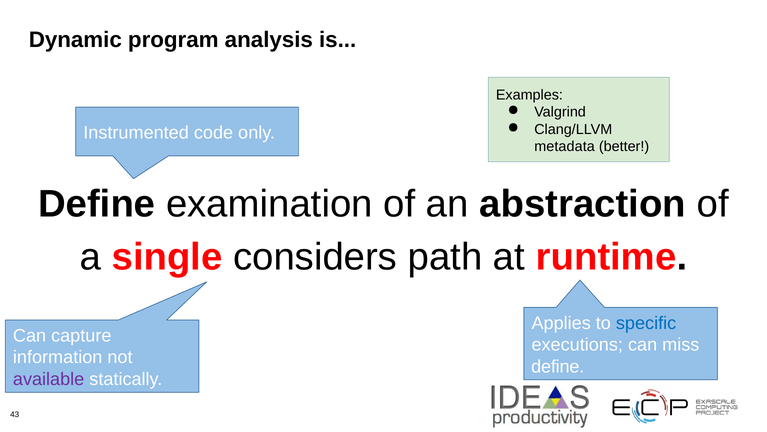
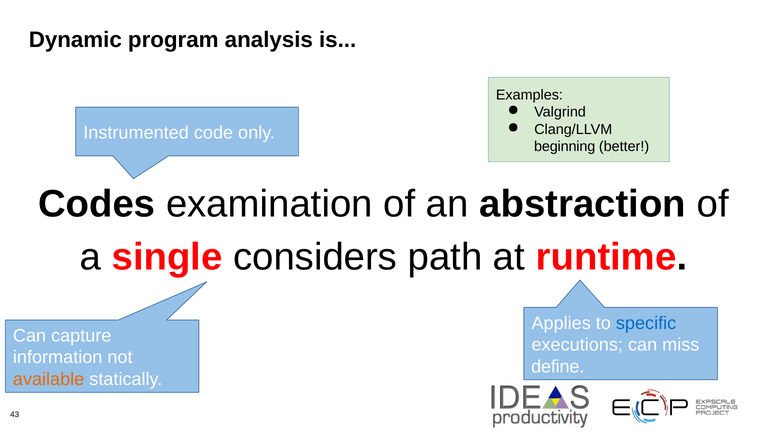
metadata: metadata -> beginning
Define at (97, 204): Define -> Codes
available colour: purple -> orange
